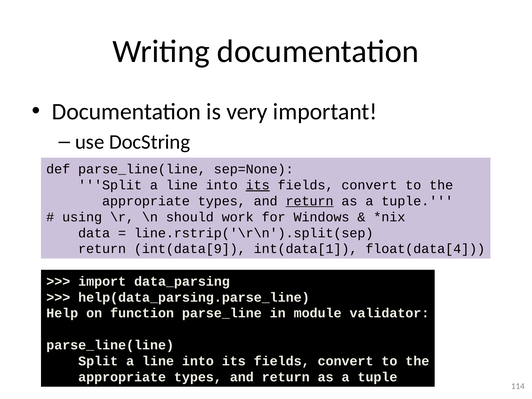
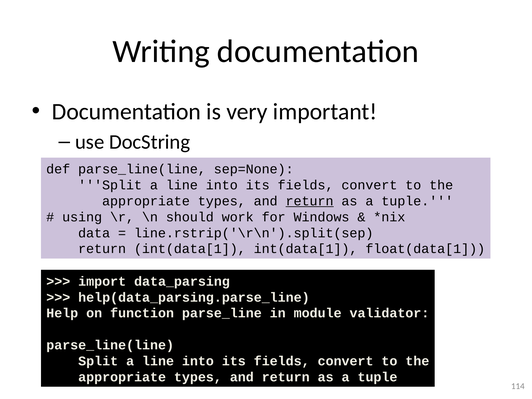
its at (258, 185) underline: present -> none
return int(data[9: int(data[9 -> int(data[1
float(data[4: float(data[4 -> float(data[1
